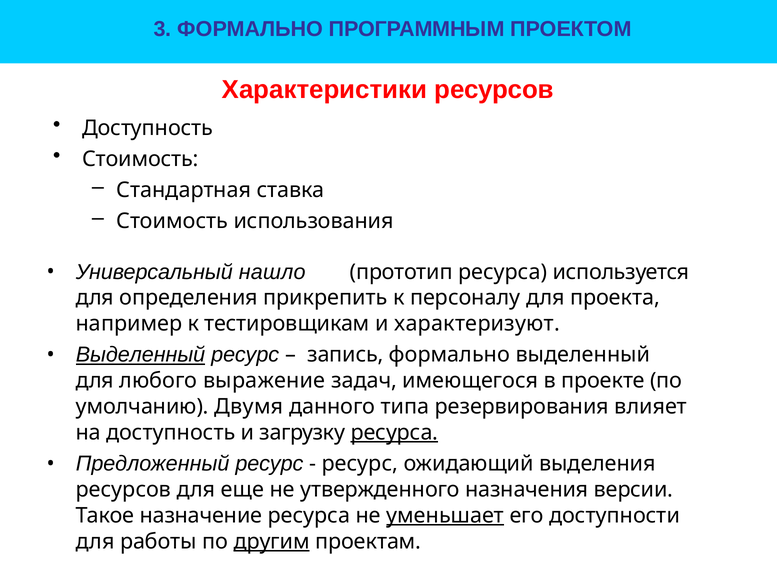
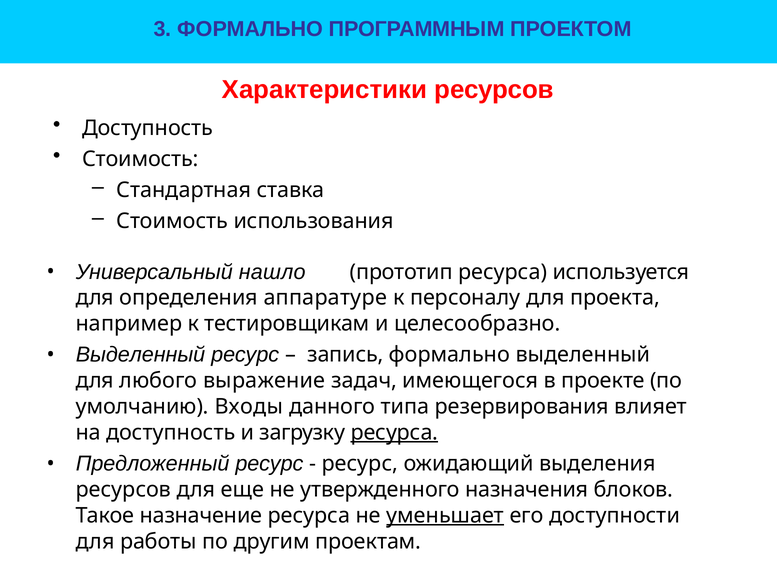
прикрепить: прикрепить -> аппаратуре
характеризуют: характеризуют -> целесообразно
Выделенный at (141, 355) underline: present -> none
Двумя: Двумя -> Входы
версии: версии -> блоков
другим underline: present -> none
